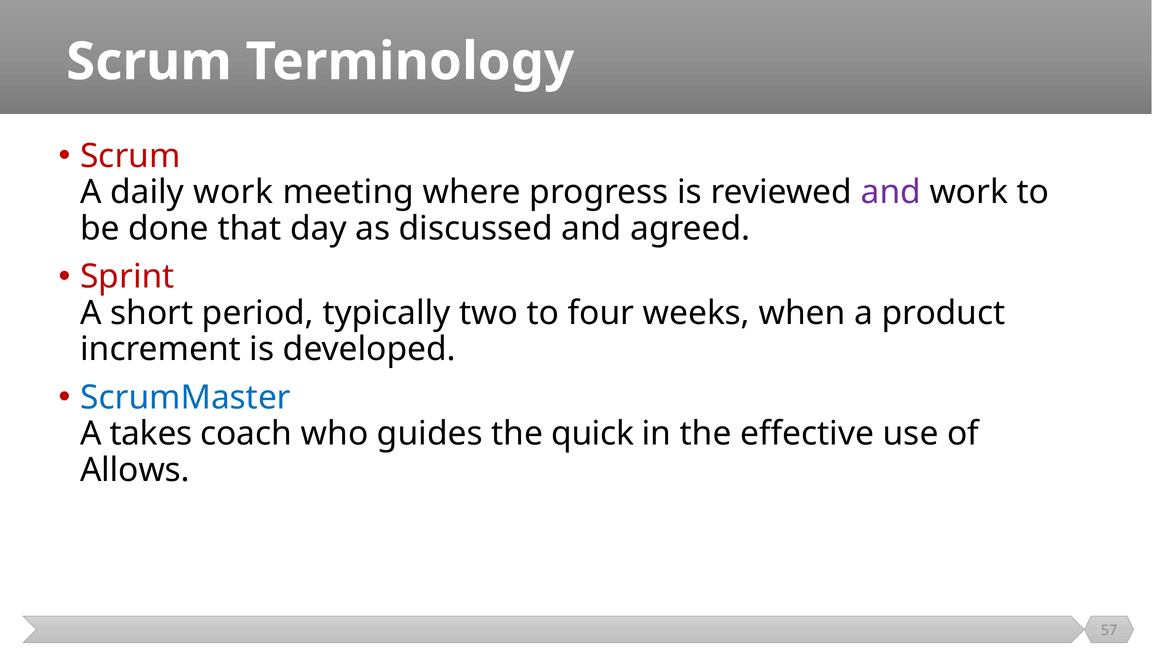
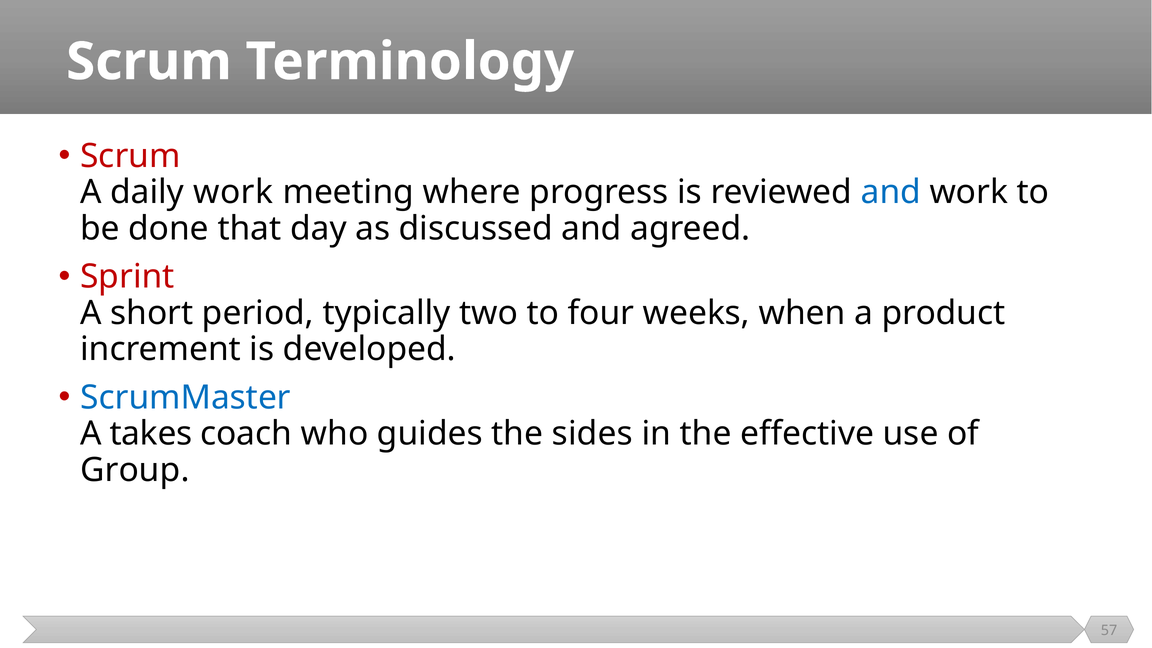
and at (891, 192) colour: purple -> blue
quick: quick -> sides
Allows: Allows -> Group
